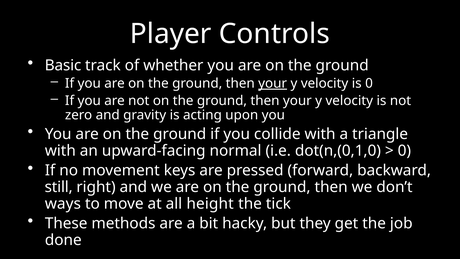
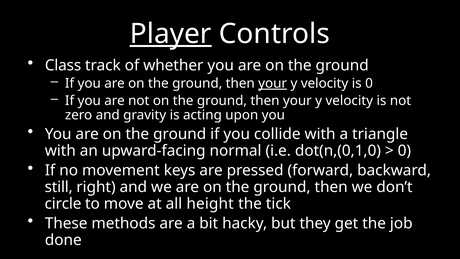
Player underline: none -> present
Basic: Basic -> Class
ways: ways -> circle
